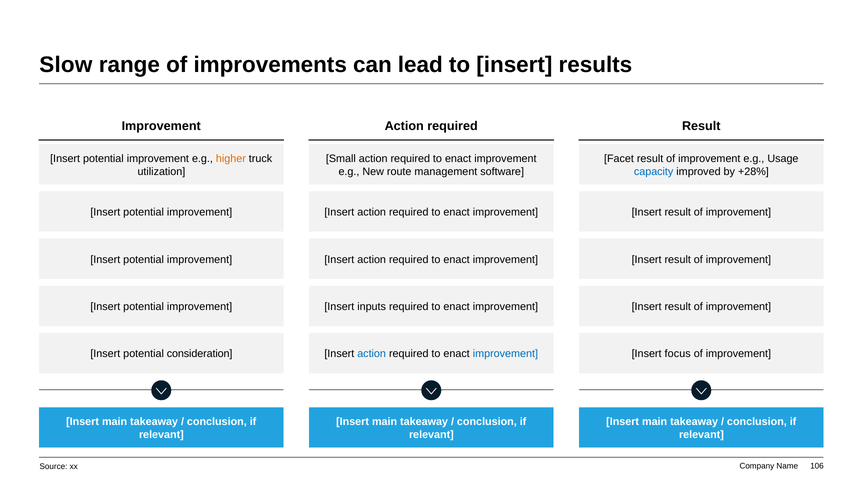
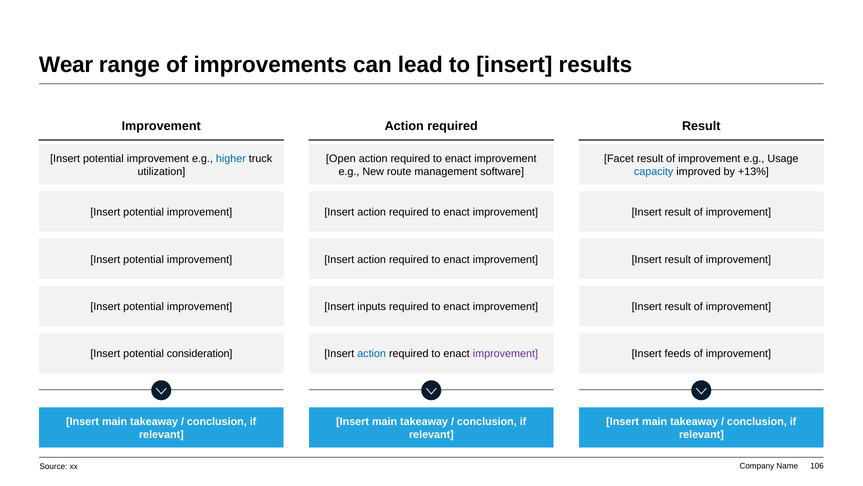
Slow: Slow -> Wear
higher colour: orange -> blue
Small: Small -> Open
+28%: +28% -> +13%
improvement at (505, 353) colour: blue -> purple
focus: focus -> feeds
